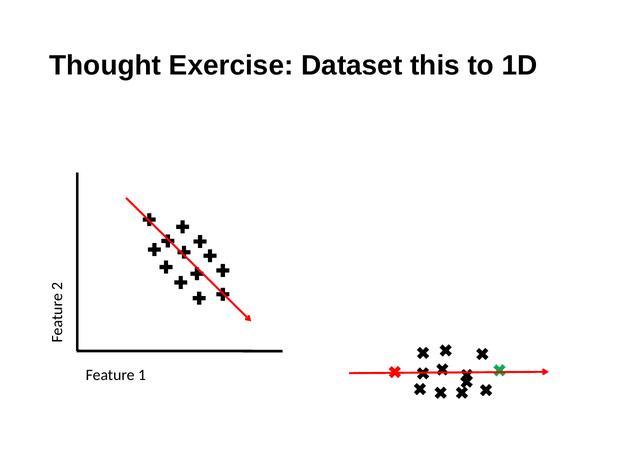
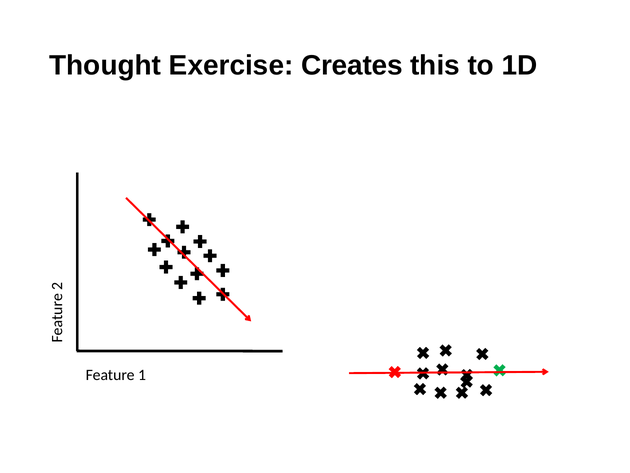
Dataset: Dataset -> Creates
